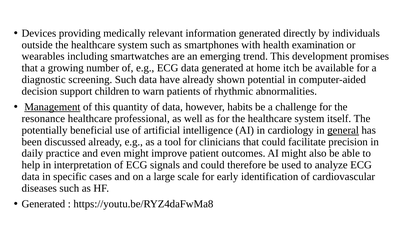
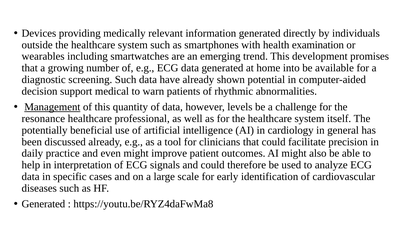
itch: itch -> into
children: children -> medical
habits: habits -> levels
general underline: present -> none
